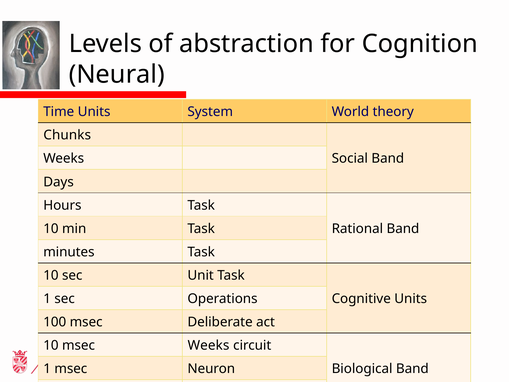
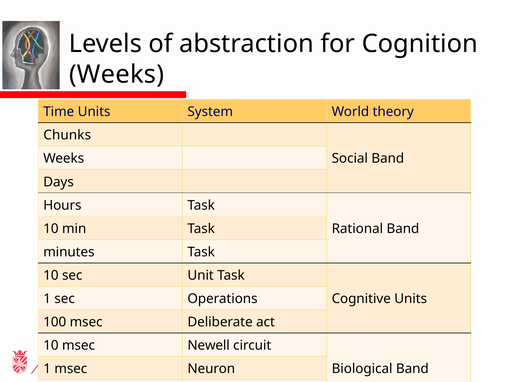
Neural at (117, 74): Neural -> Weeks
msec Weeks: Weeks -> Newell
